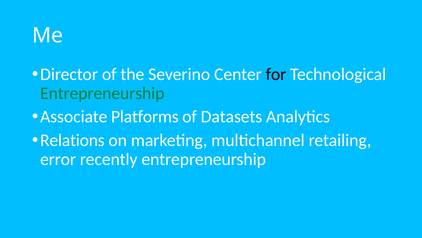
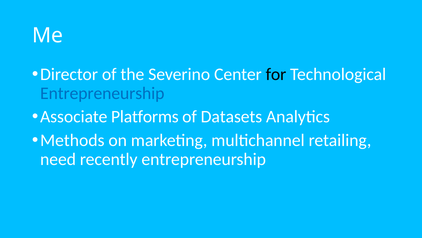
Entrepreneurship at (102, 93) colour: green -> blue
Relations: Relations -> Methods
error: error -> need
